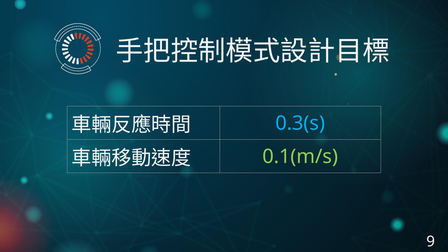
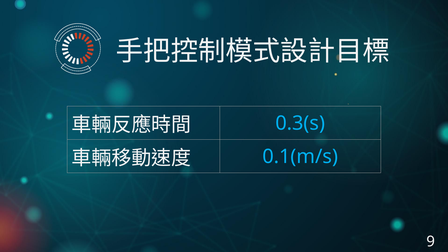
0.1(m/s colour: light green -> light blue
